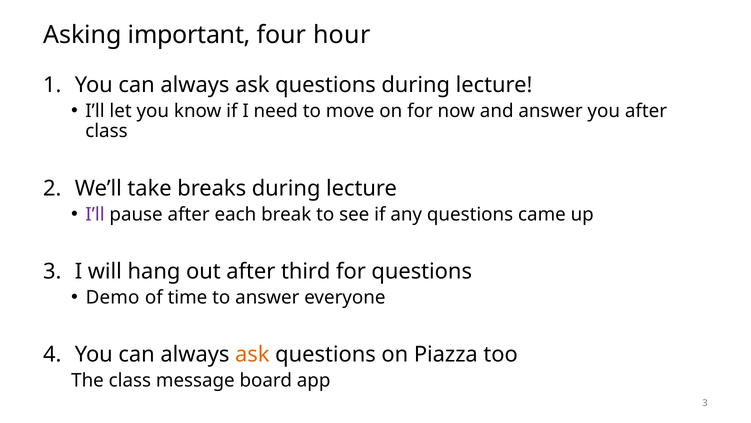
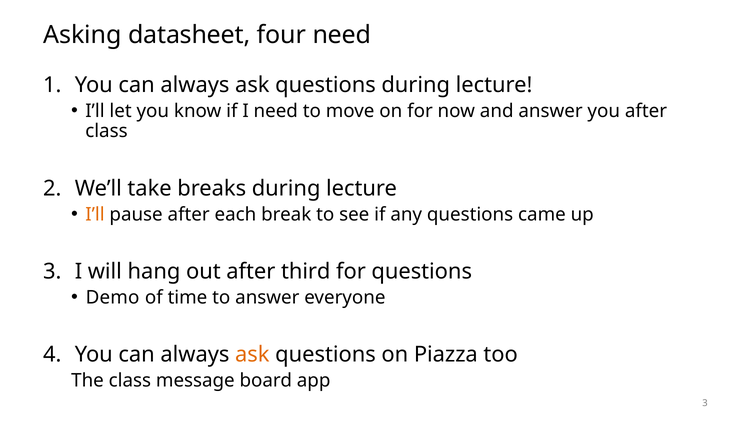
important: important -> datasheet
four hour: hour -> need
I’ll at (95, 214) colour: purple -> orange
